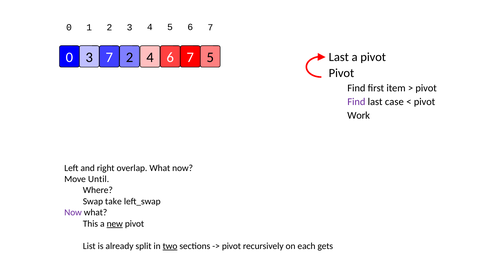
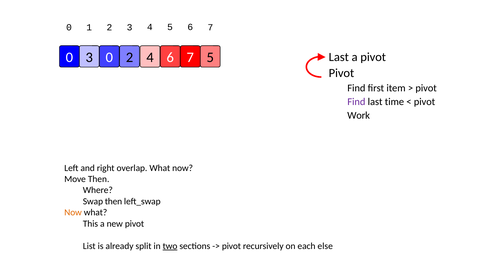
0 7: 7 -> 0
case: case -> time
Move Until: Until -> Then
Swap take: take -> then
Now at (73, 213) colour: purple -> orange
new underline: present -> none
gets: gets -> else
